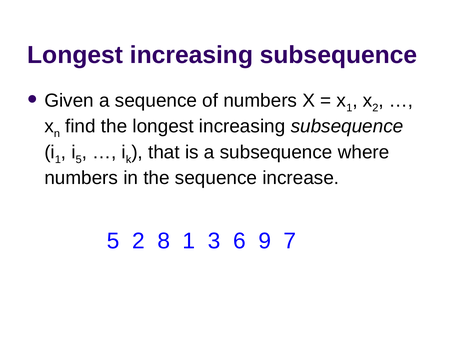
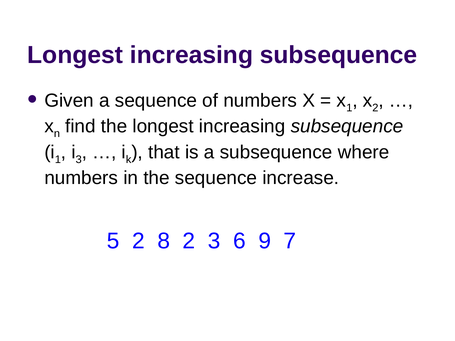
5 at (79, 160): 5 -> 3
8 1: 1 -> 2
